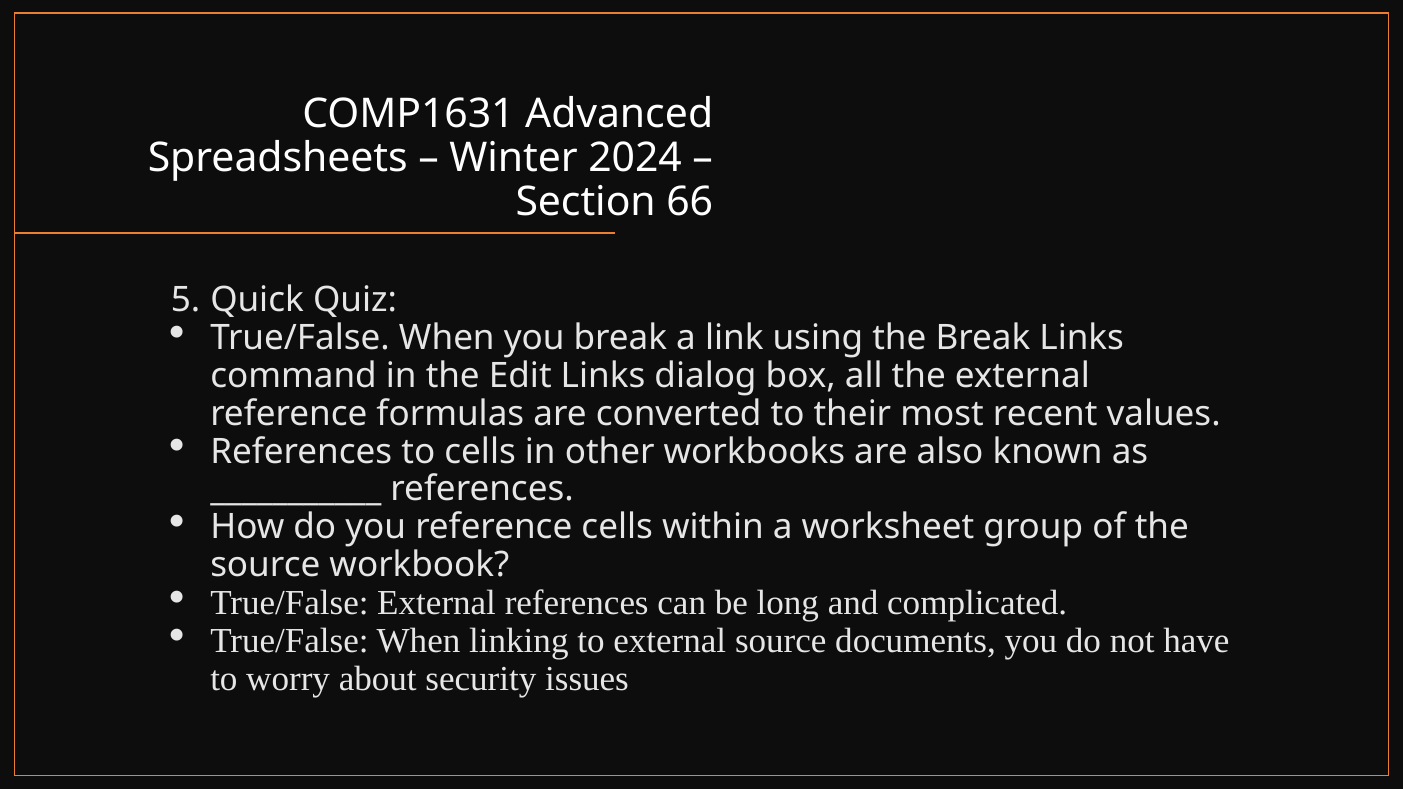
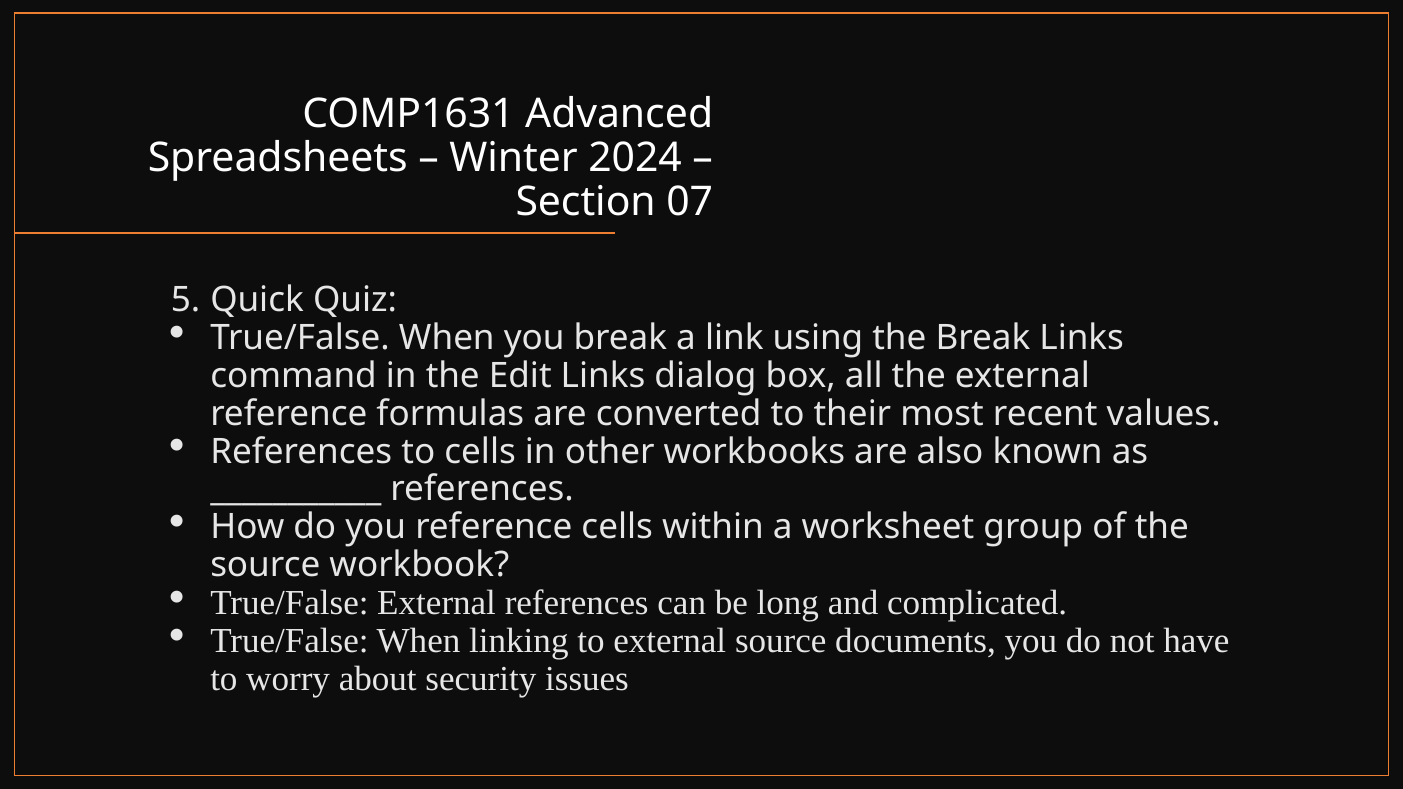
66: 66 -> 07
